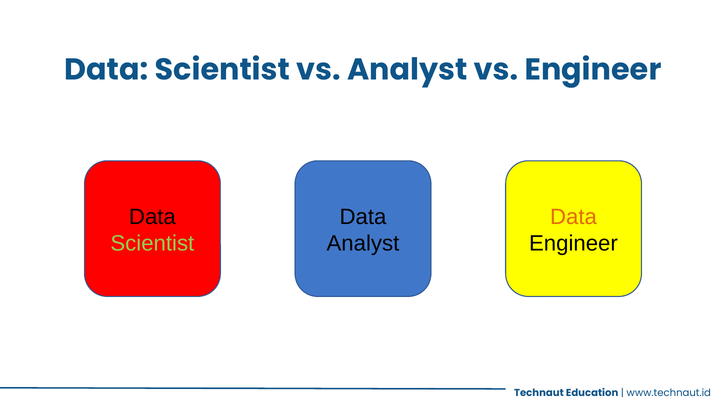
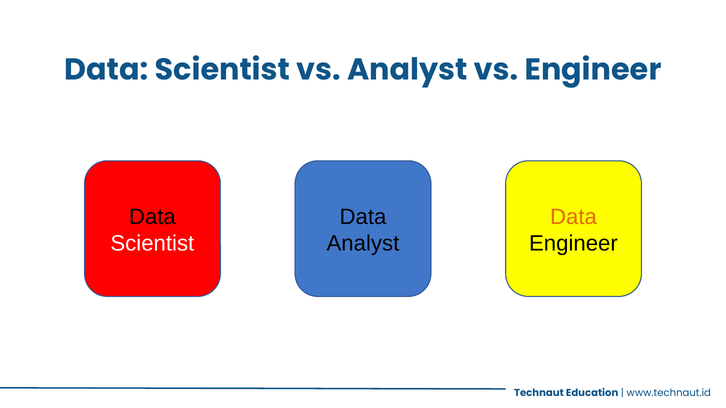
Scientist at (152, 244) colour: light green -> white
